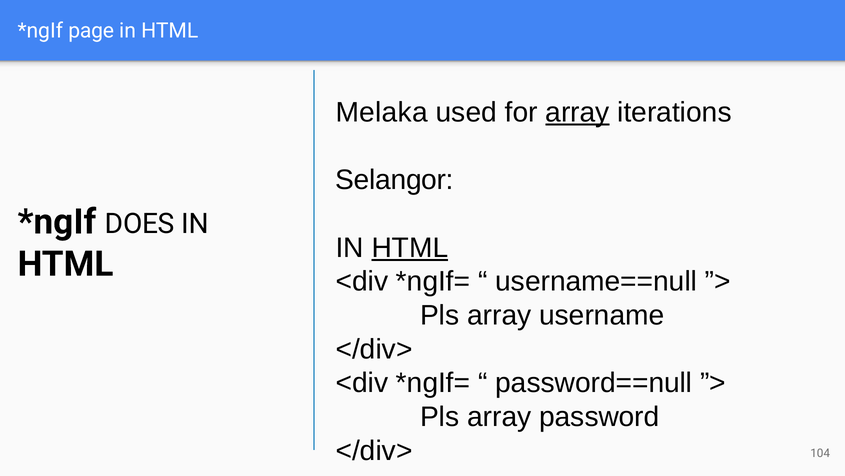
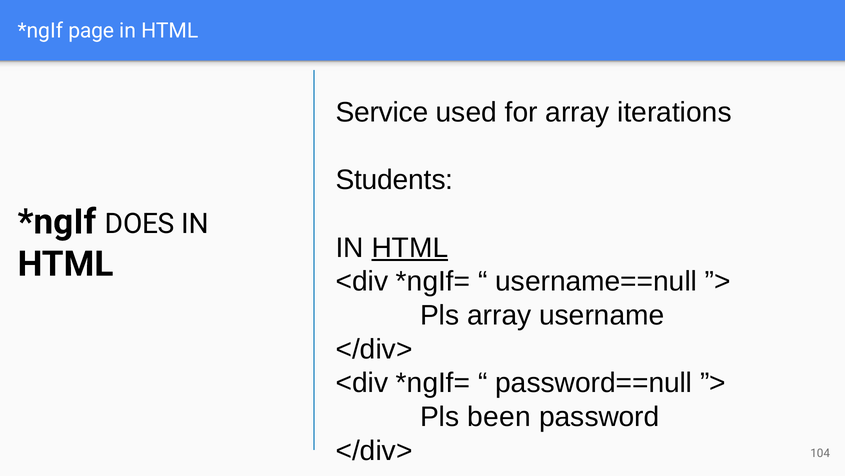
Melaka: Melaka -> Service
array at (577, 112) underline: present -> none
Selangor: Selangor -> Students
array at (499, 416): array -> been
